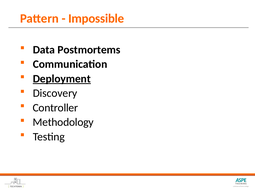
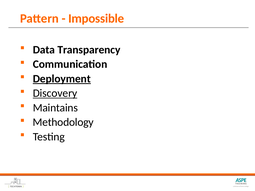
Postmortems: Postmortems -> Transparency
Discovery underline: none -> present
Controller: Controller -> Maintains
